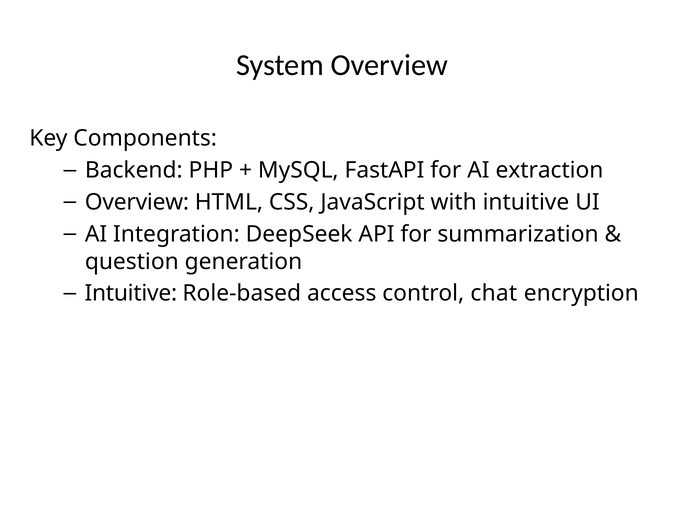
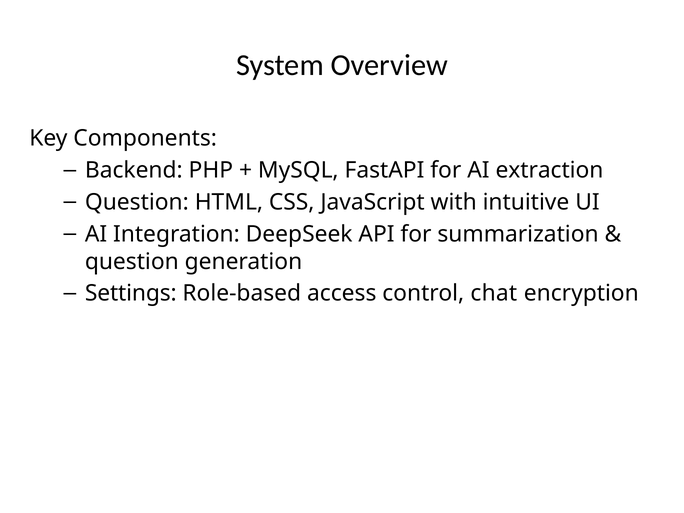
Overview at (137, 202): Overview -> Question
Intuitive at (131, 293): Intuitive -> Settings
